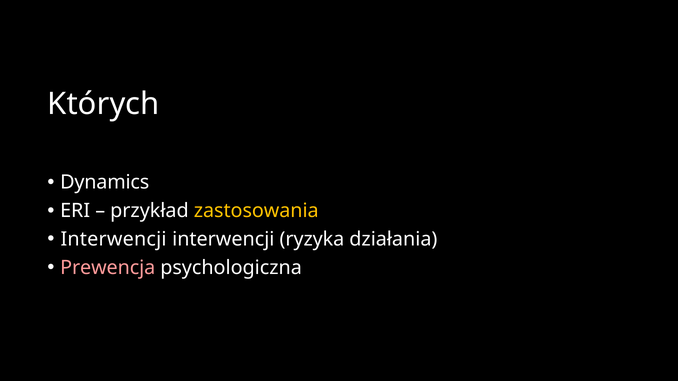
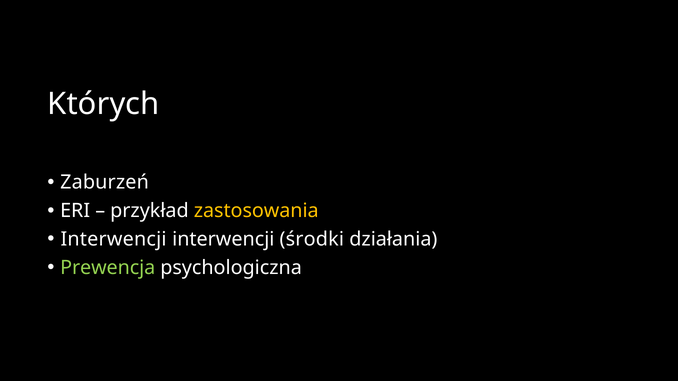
Dynamics: Dynamics -> Zaburzeń
ryzyka: ryzyka -> środki
Prewencja colour: pink -> light green
